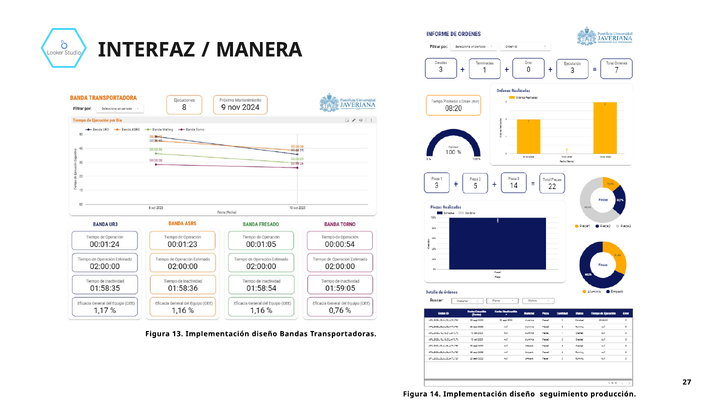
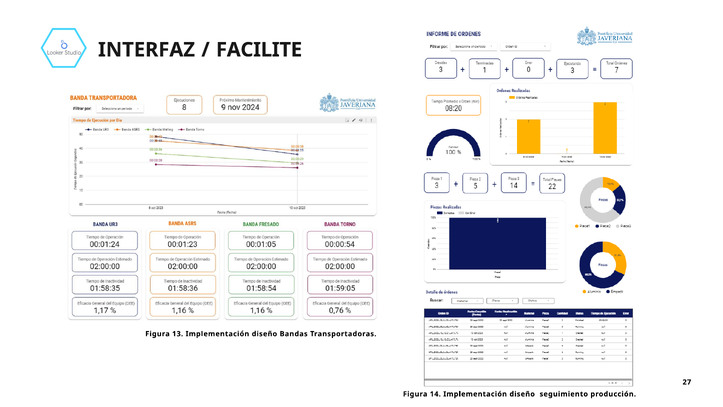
MANERA: MANERA -> FACILITE
